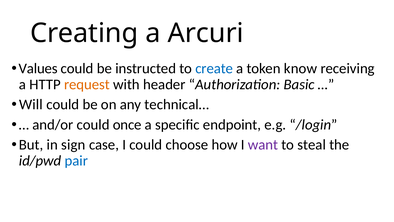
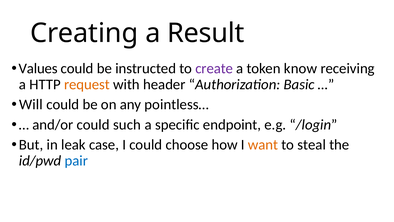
Arcuri: Arcuri -> Result
create colour: blue -> purple
technical…: technical… -> pointless…
once: once -> such
sign: sign -> leak
want colour: purple -> orange
